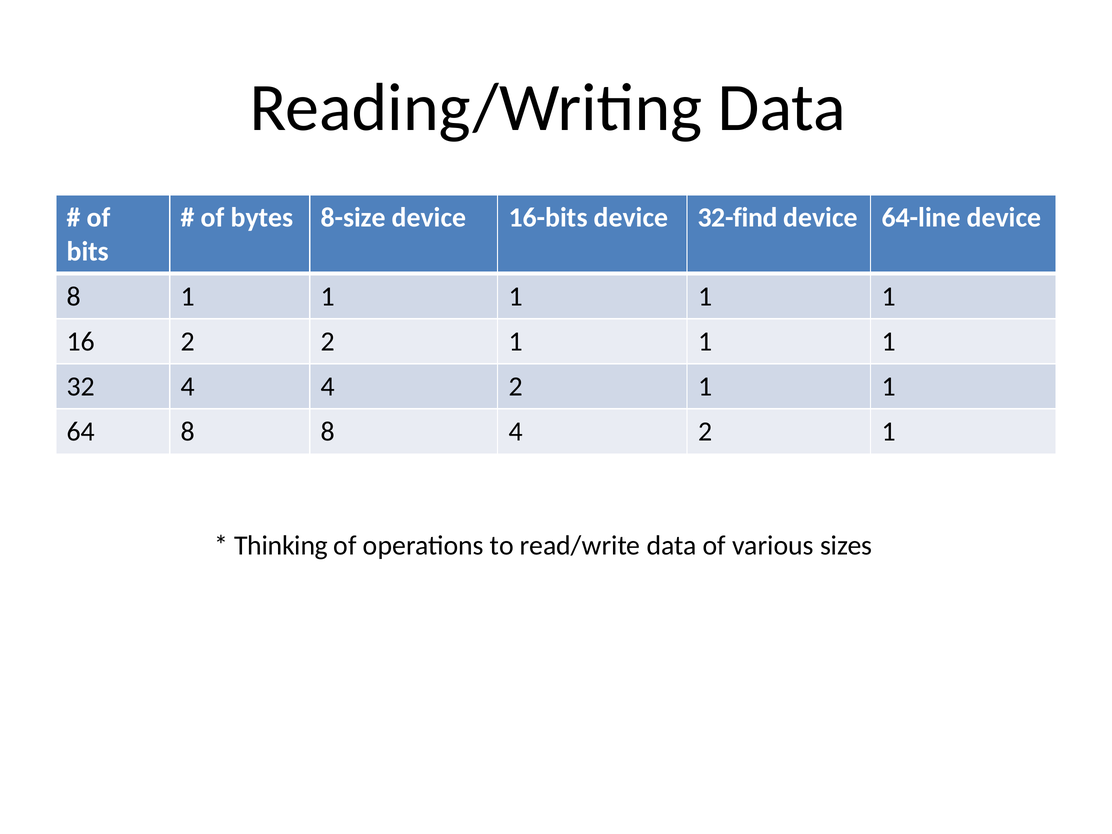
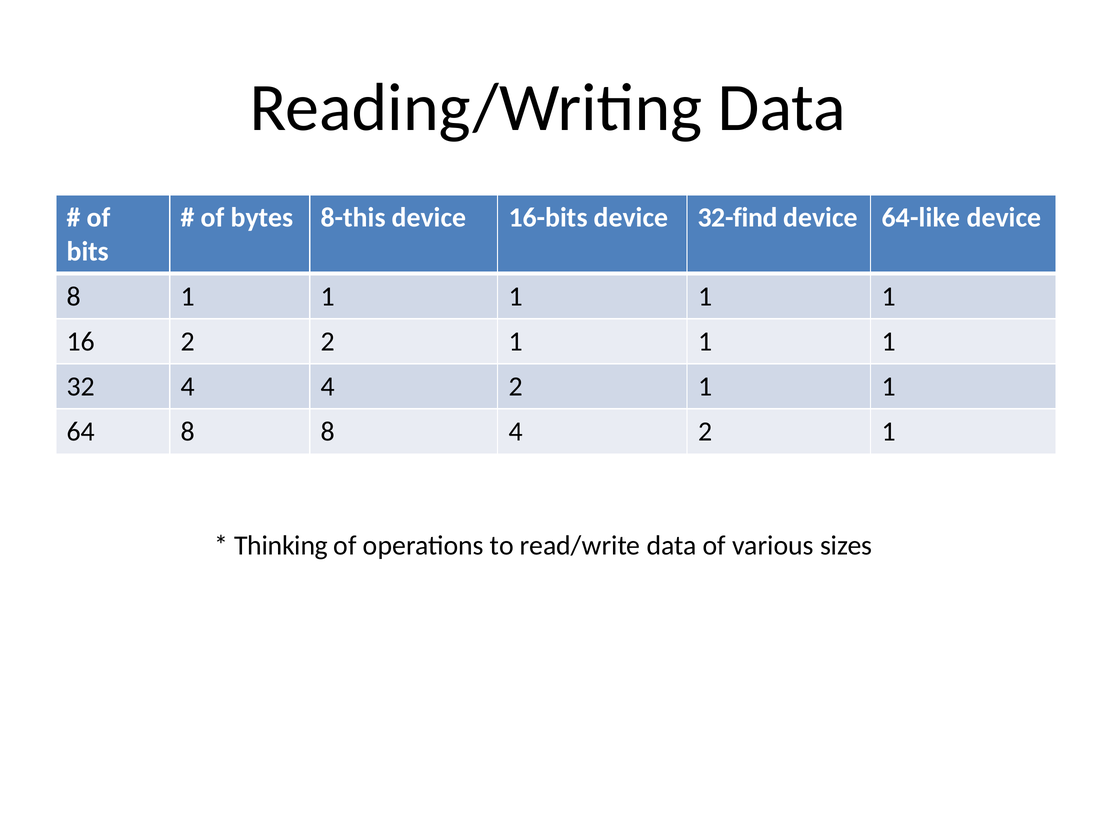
8-size: 8-size -> 8-this
64-line: 64-line -> 64-like
